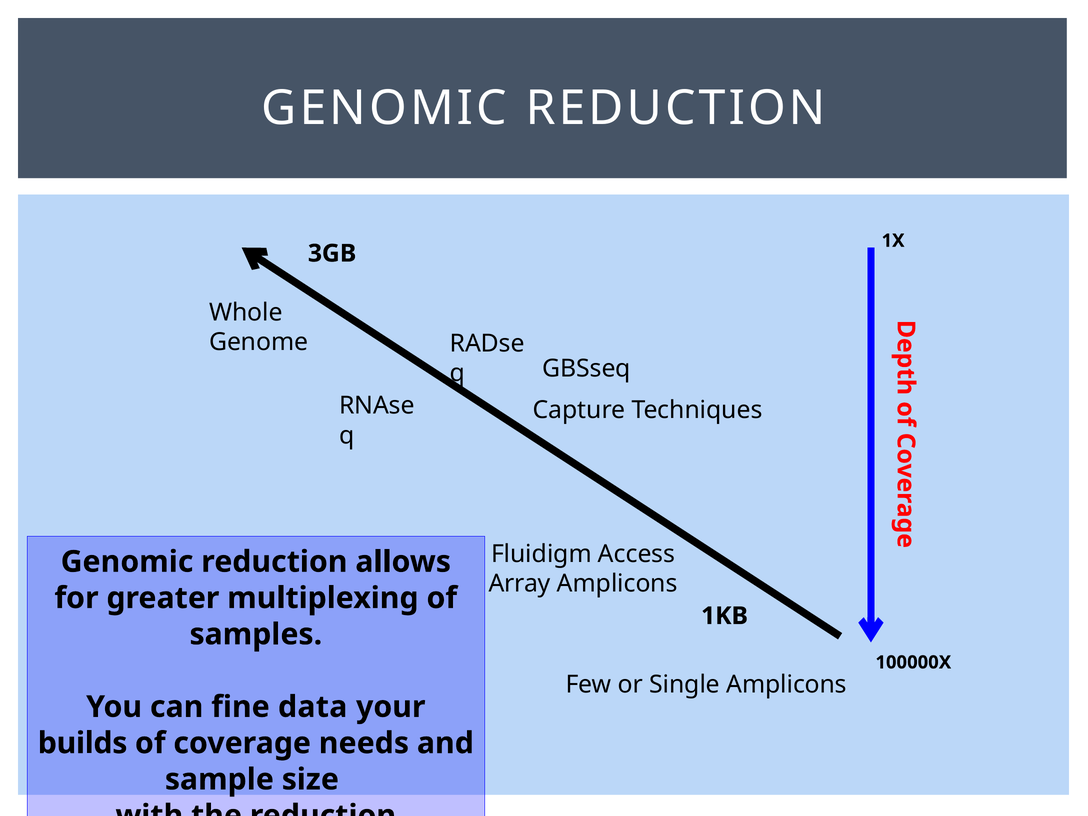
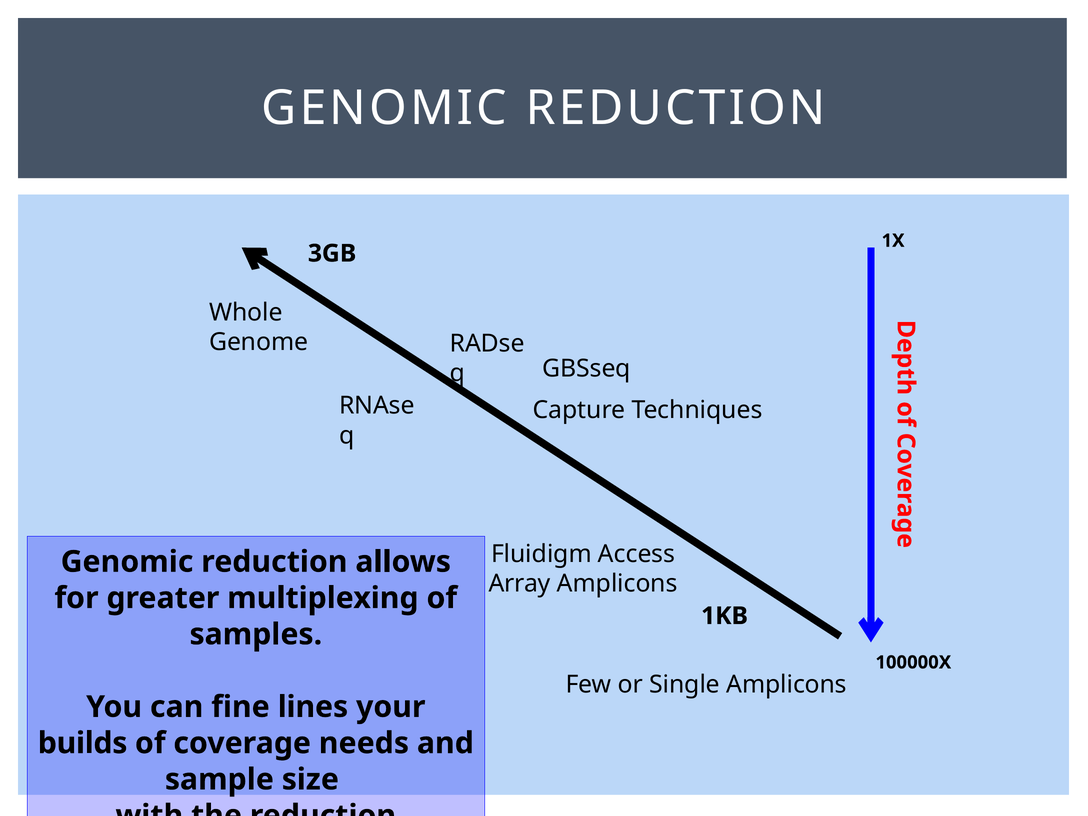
data: data -> lines
